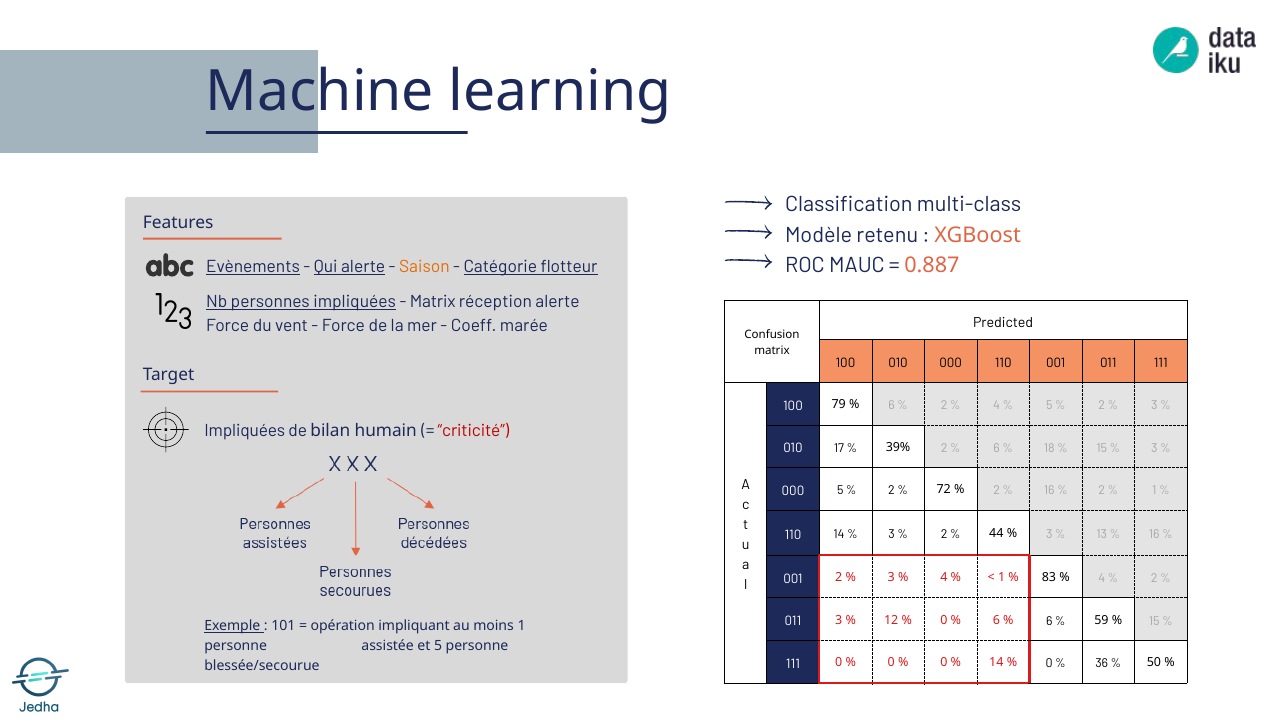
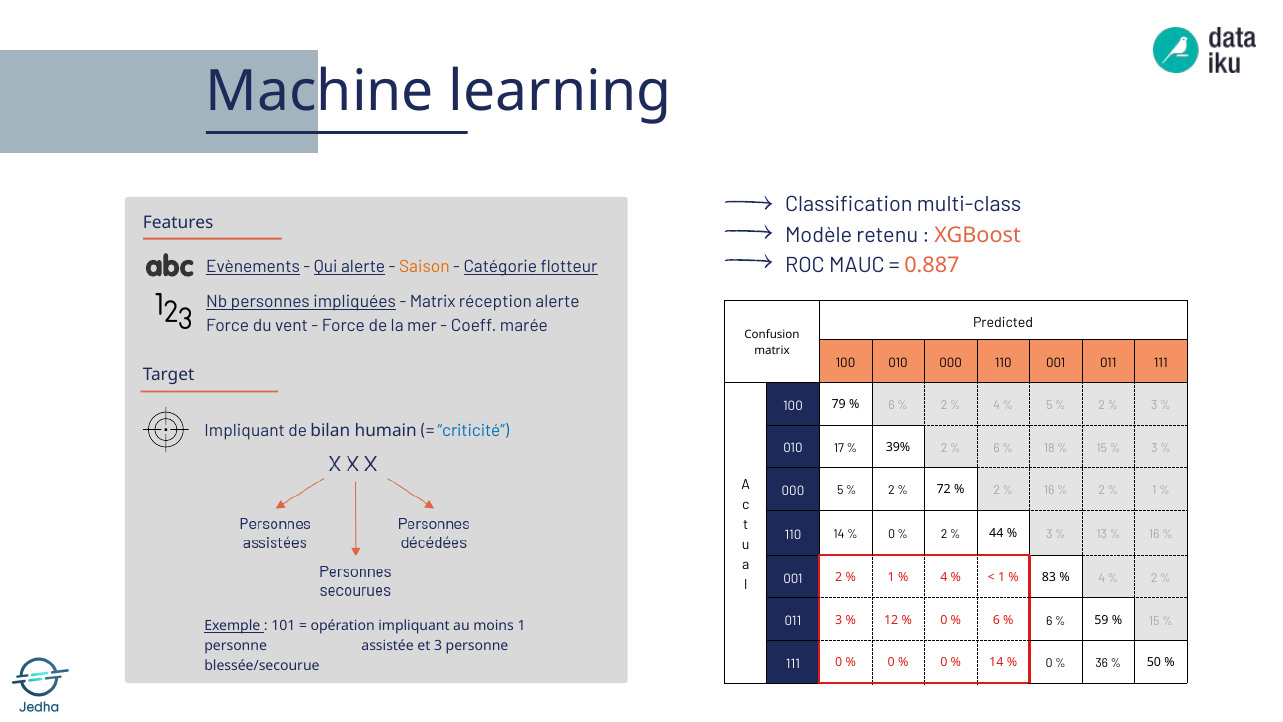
Impliquées at (245, 430): Impliquées -> Impliquant
criticité colour: red -> blue
3 at (892, 534): 3 -> 0
3 at (891, 577): 3 -> 1
et 5: 5 -> 3
